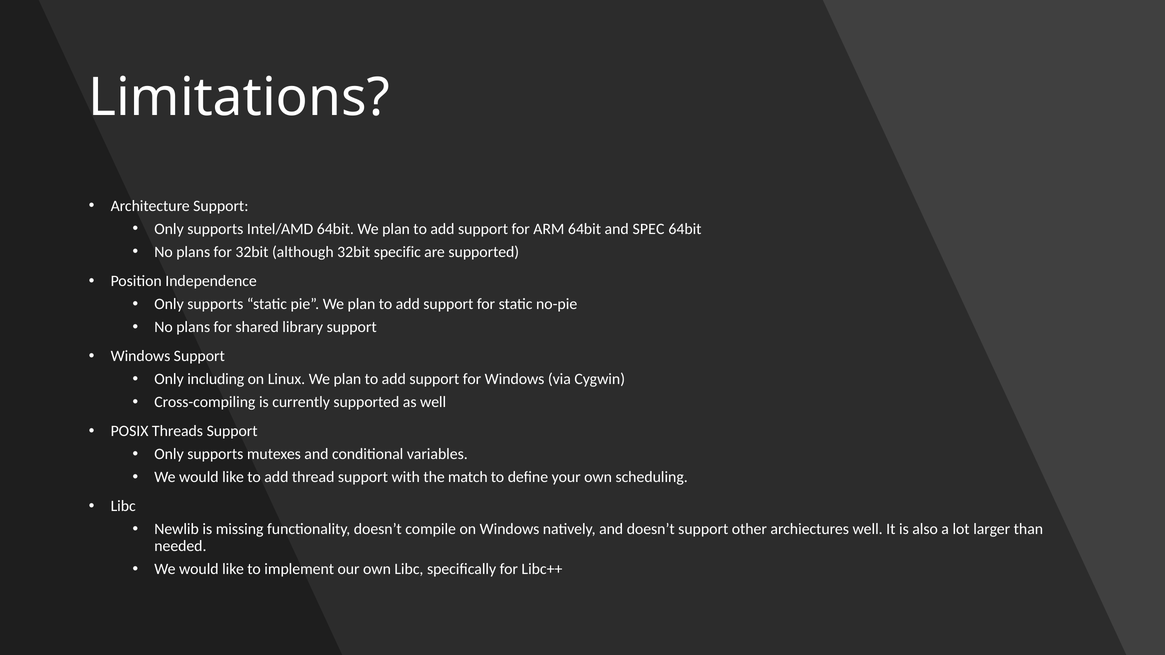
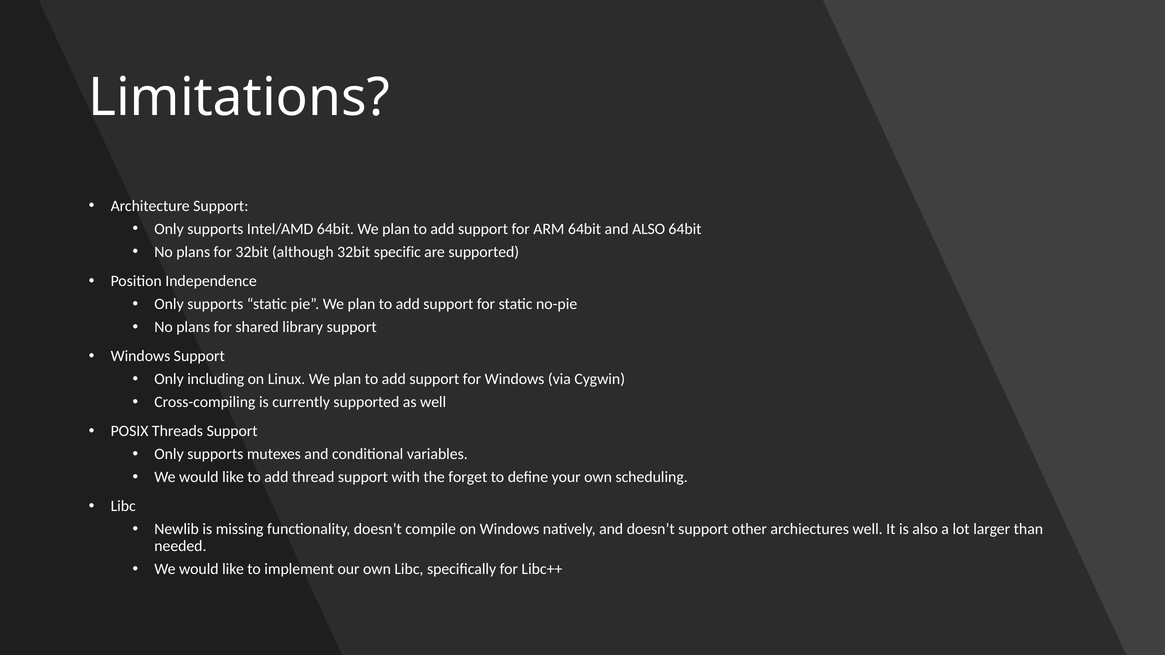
and SPEC: SPEC -> ALSO
match: match -> forget
